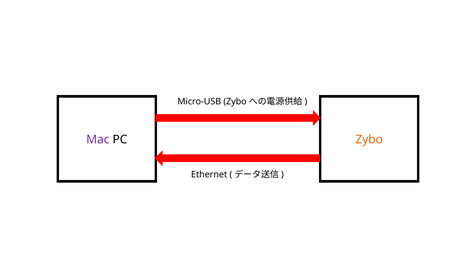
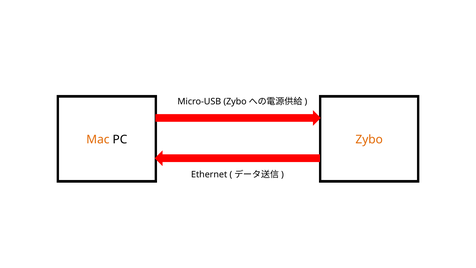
Mac colour: purple -> orange
